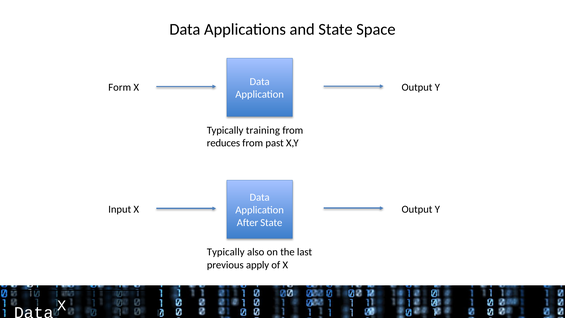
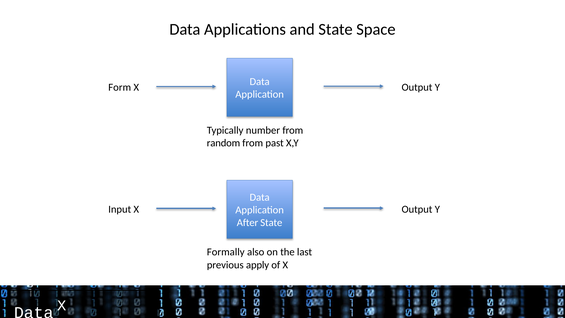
training: training -> number
reduces: reduces -> random
Typically at (226, 252): Typically -> Formally
